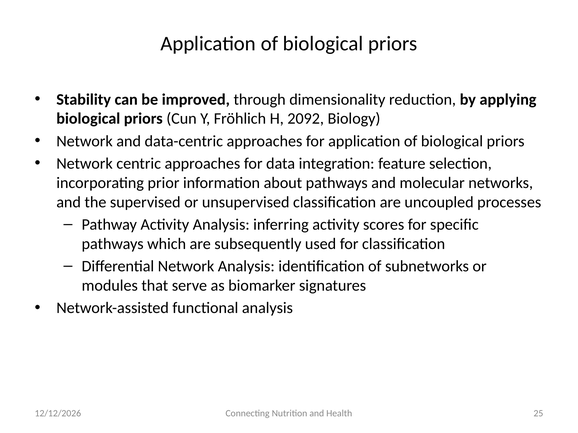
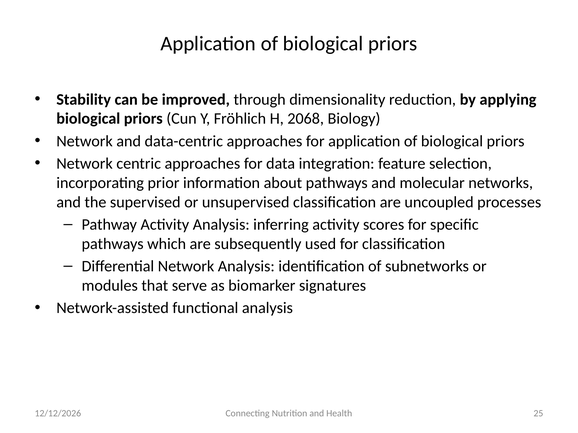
2092: 2092 -> 2068
